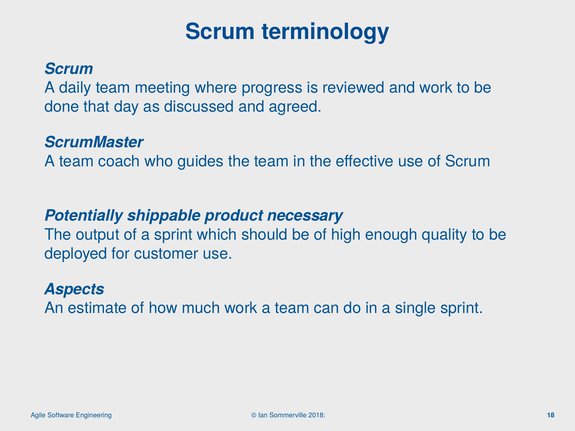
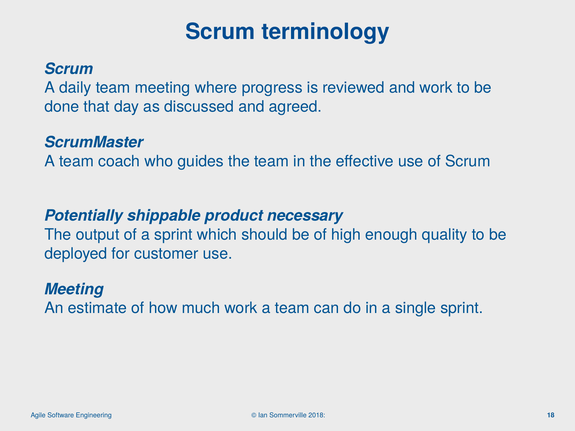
Aspects at (74, 289): Aspects -> Meeting
